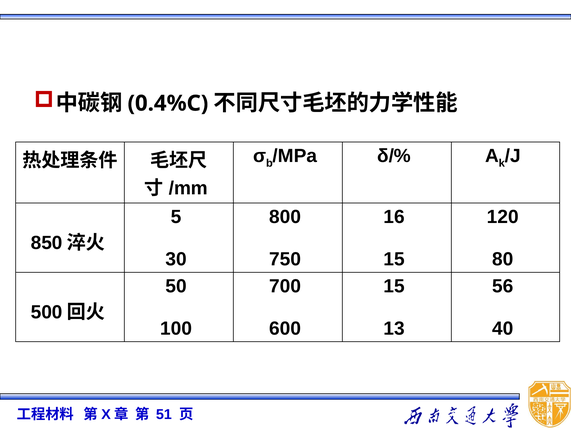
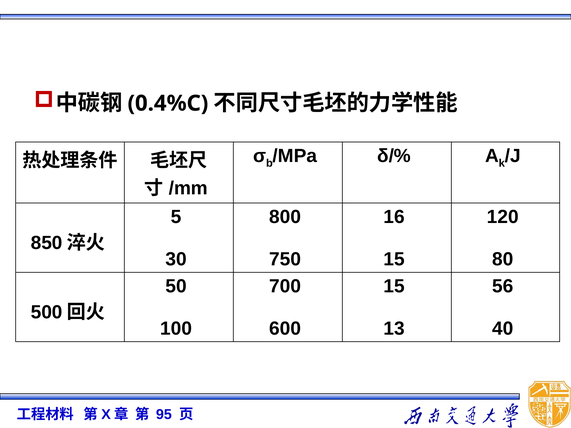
51: 51 -> 95
